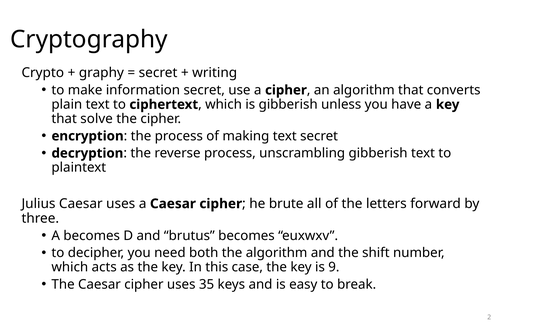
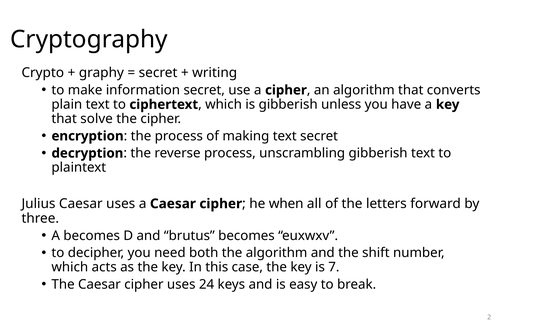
brute: brute -> when
9: 9 -> 7
35: 35 -> 24
